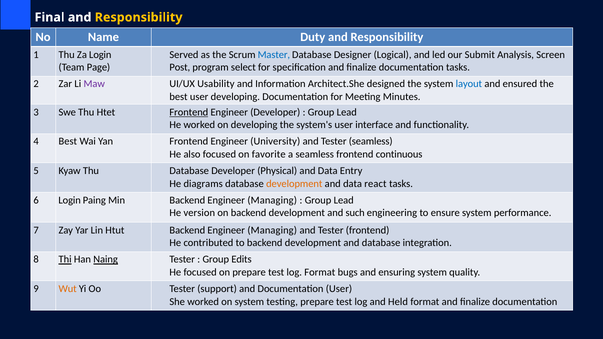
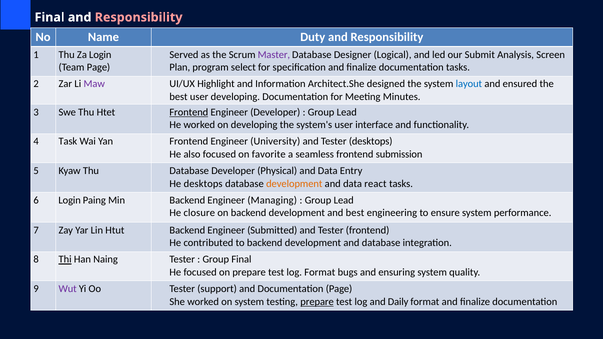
Responsibility at (139, 17) colour: yellow -> pink
Master colour: blue -> purple
Post: Post -> Plan
Usability: Usability -> Highlight
4 Best: Best -> Task
Tester seamless: seamless -> desktops
continuous: continuous -> submission
He diagrams: diagrams -> desktops
version: version -> closure
and such: such -> best
Htut Backend Engineer Managing: Managing -> Submitted
Naing underline: present -> none
Group Edits: Edits -> Final
Wut colour: orange -> purple
Documentation User: User -> Page
prepare at (317, 302) underline: none -> present
Held: Held -> Daily
